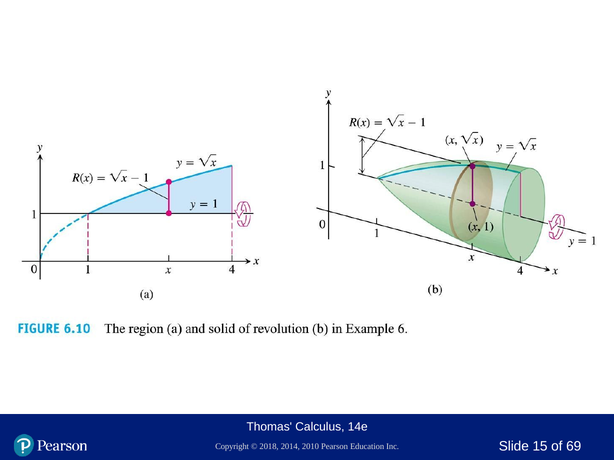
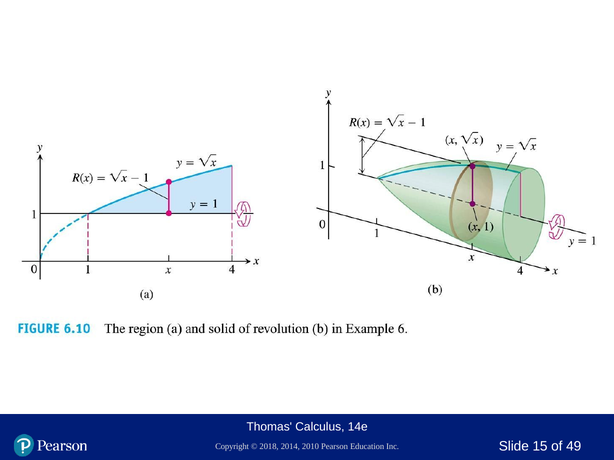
69: 69 -> 49
